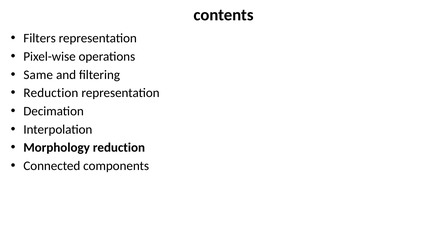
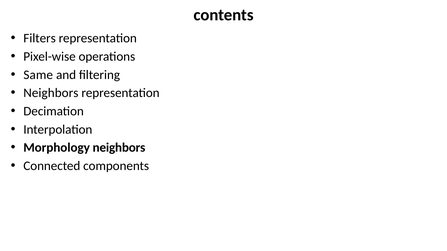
Reduction at (51, 93): Reduction -> Neighbors
Morphology reduction: reduction -> neighbors
